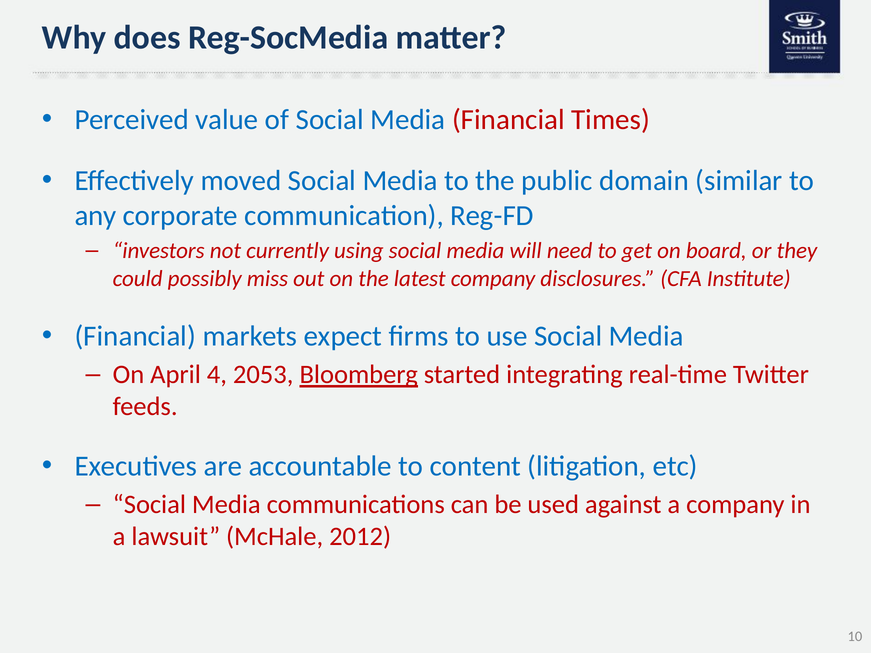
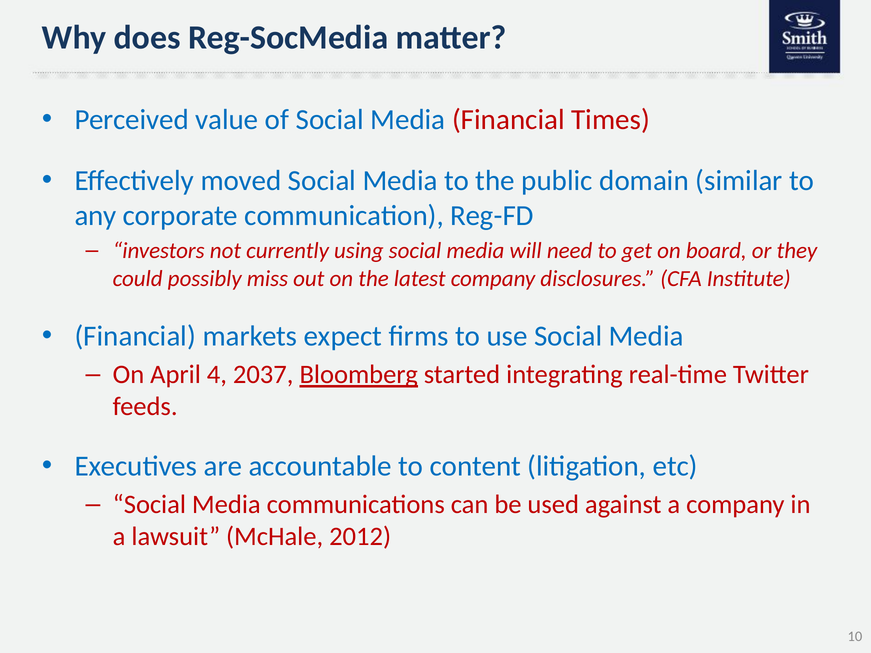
2053: 2053 -> 2037
